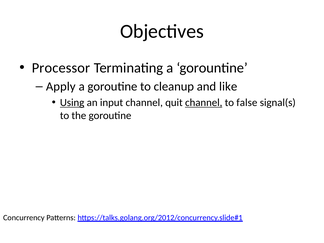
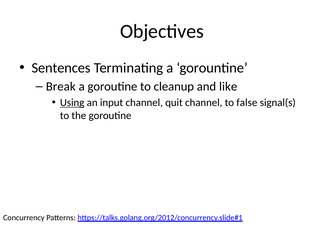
Processor: Processor -> Sentences
Apply: Apply -> Break
channel at (204, 103) underline: present -> none
